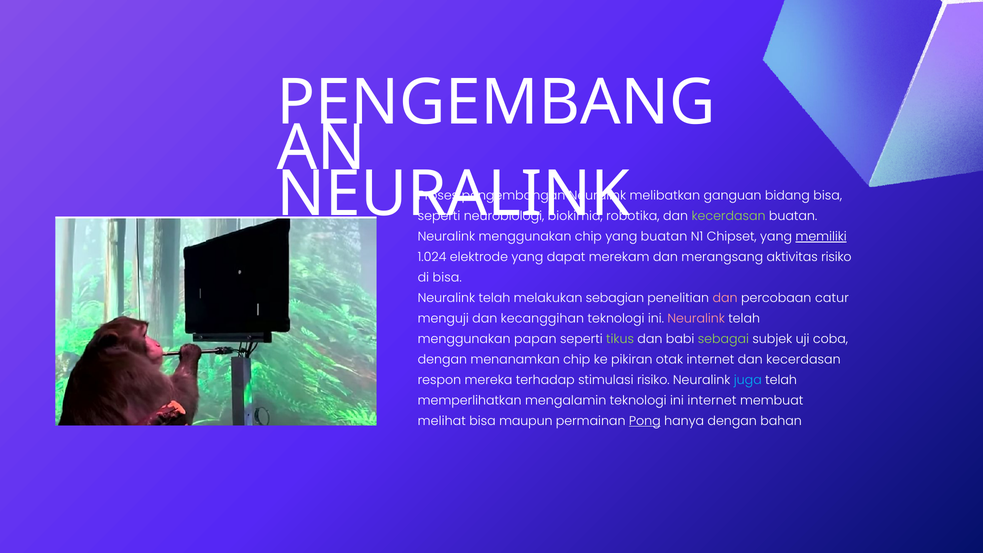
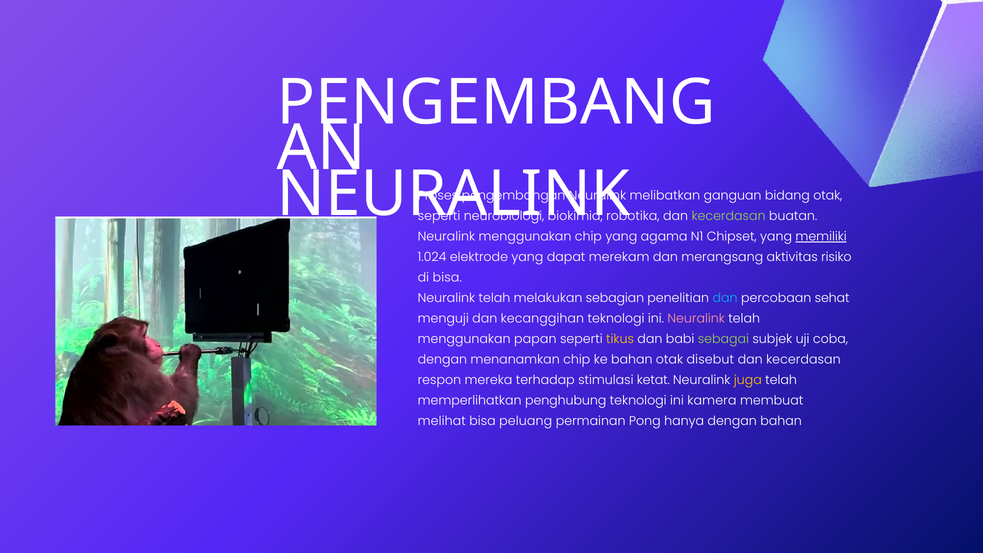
bidang bisa: bisa -> otak
yang buatan: buatan -> agama
dan at (725, 298) colour: pink -> light blue
catur: catur -> sehat
tikus colour: light green -> yellow
ke pikiran: pikiran -> bahan
otak internet: internet -> disebut
stimulasi risiko: risiko -> ketat
juga colour: light blue -> yellow
mengalamin: mengalamin -> penghubung
ini internet: internet -> kamera
maupun: maupun -> peluang
Pong underline: present -> none
